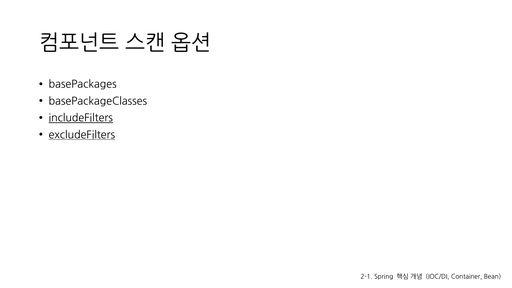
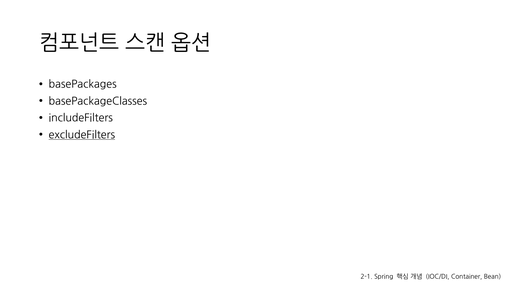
includeFilters underline: present -> none
